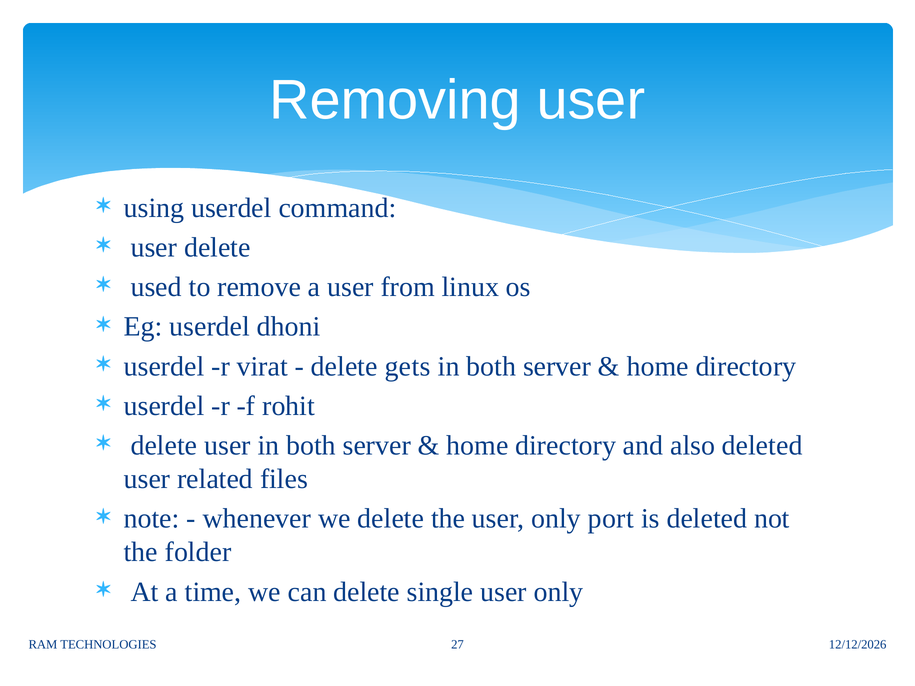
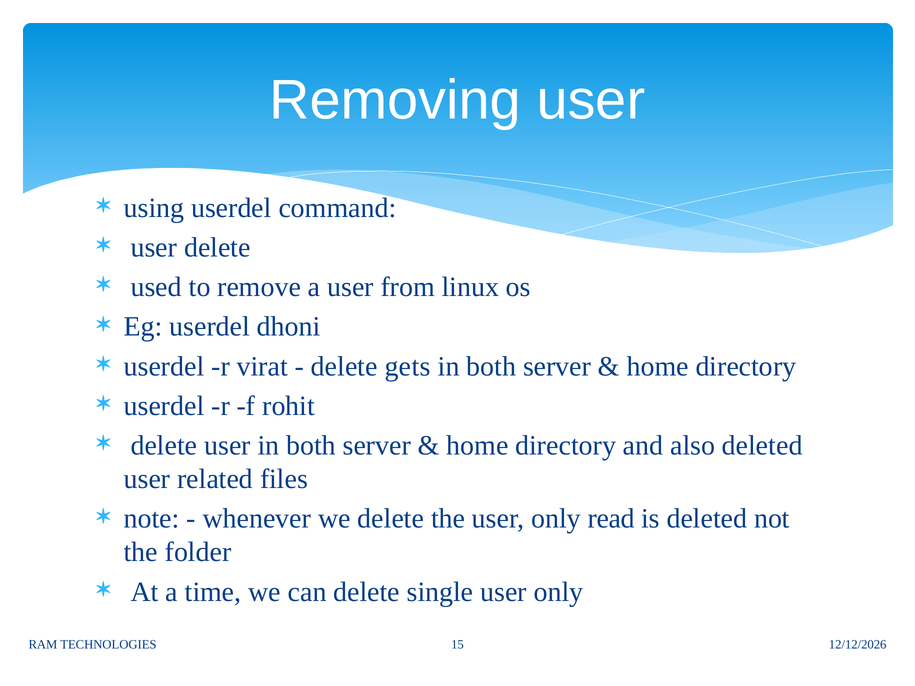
port: port -> read
27: 27 -> 15
